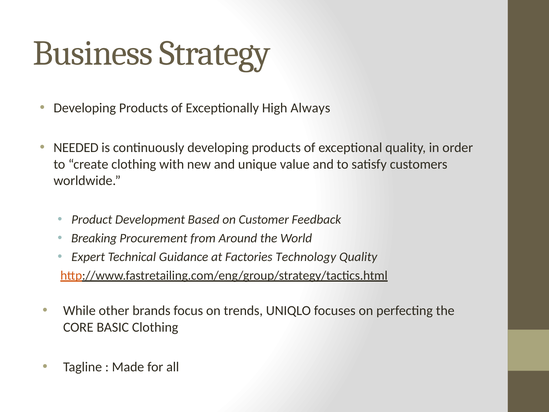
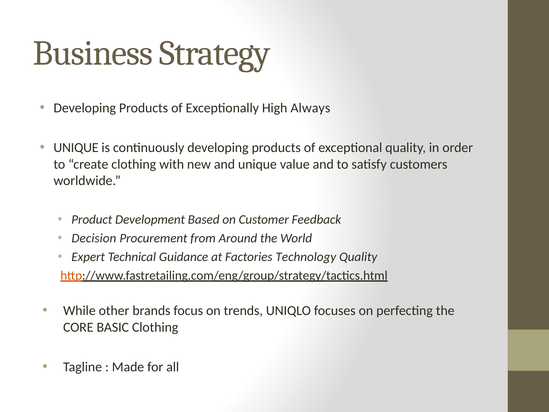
NEEDED at (76, 148): NEEDED -> UNIQUE
Breaking: Breaking -> Decision
